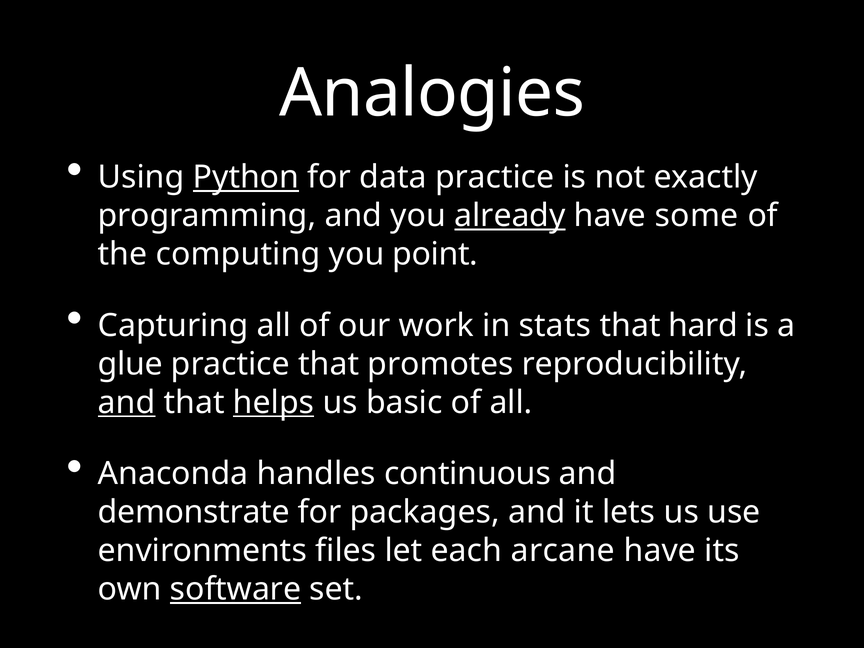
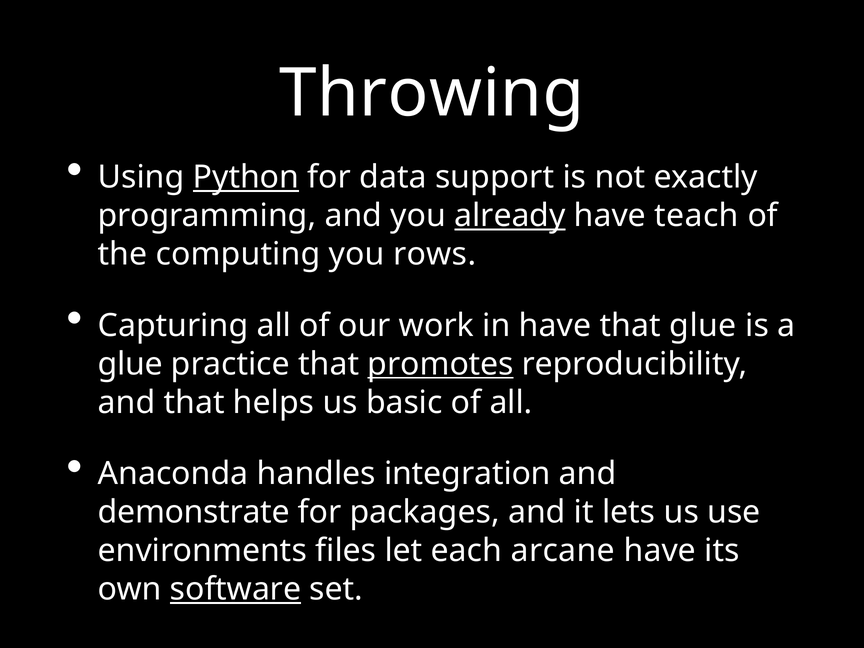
Analogies: Analogies -> Throwing
data practice: practice -> support
some: some -> teach
point: point -> rows
in stats: stats -> have
that hard: hard -> glue
promotes underline: none -> present
and at (127, 402) underline: present -> none
helps underline: present -> none
continuous: continuous -> integration
